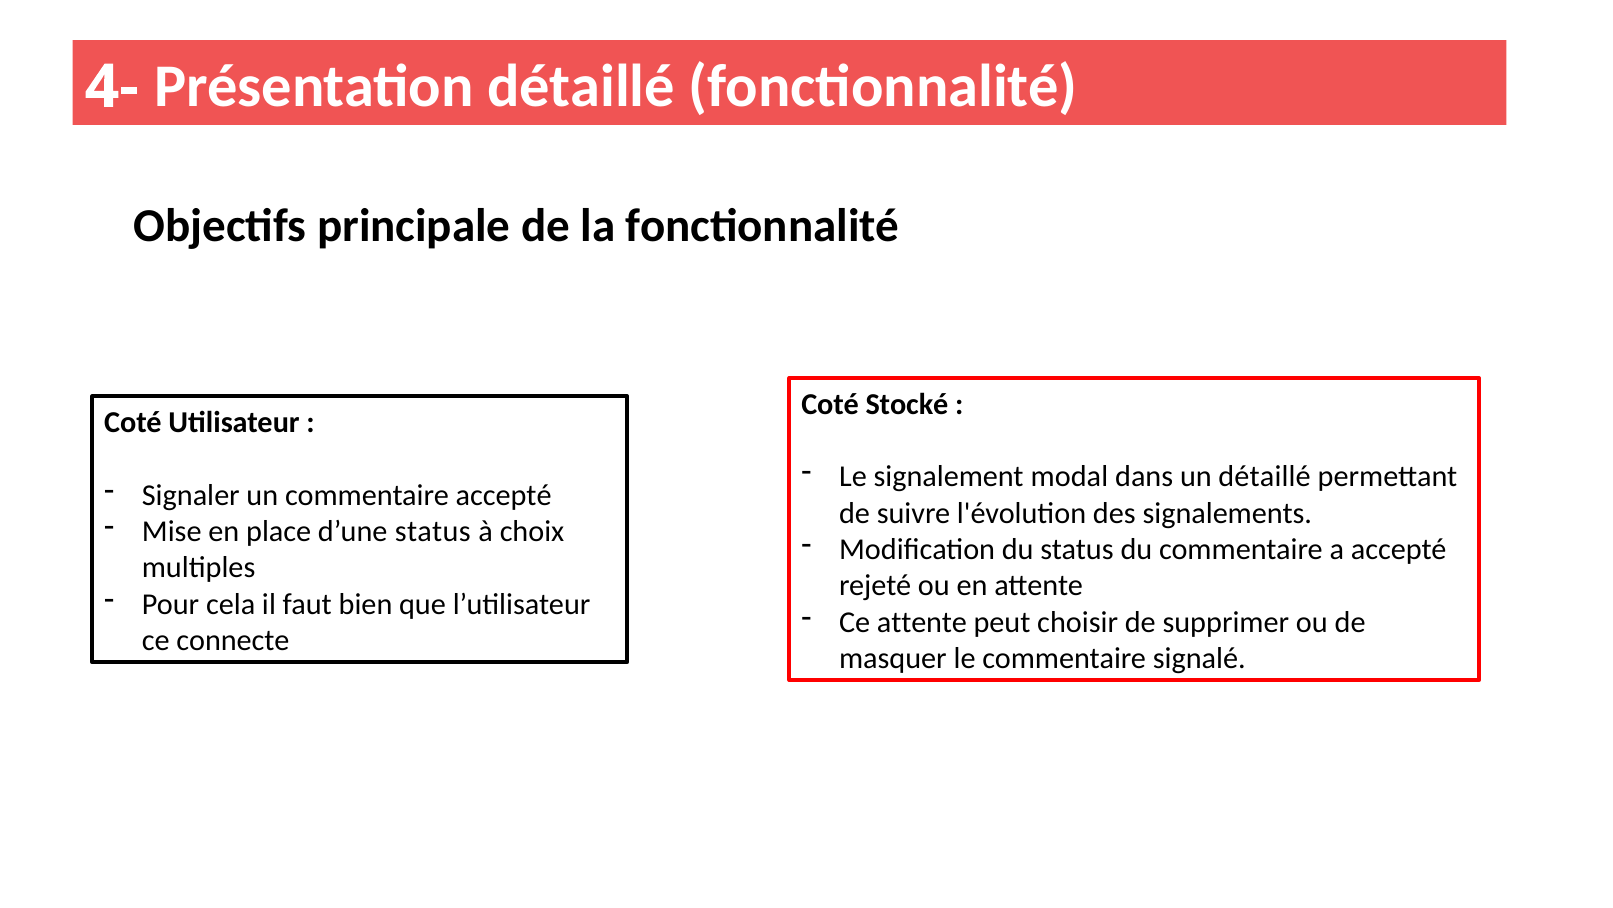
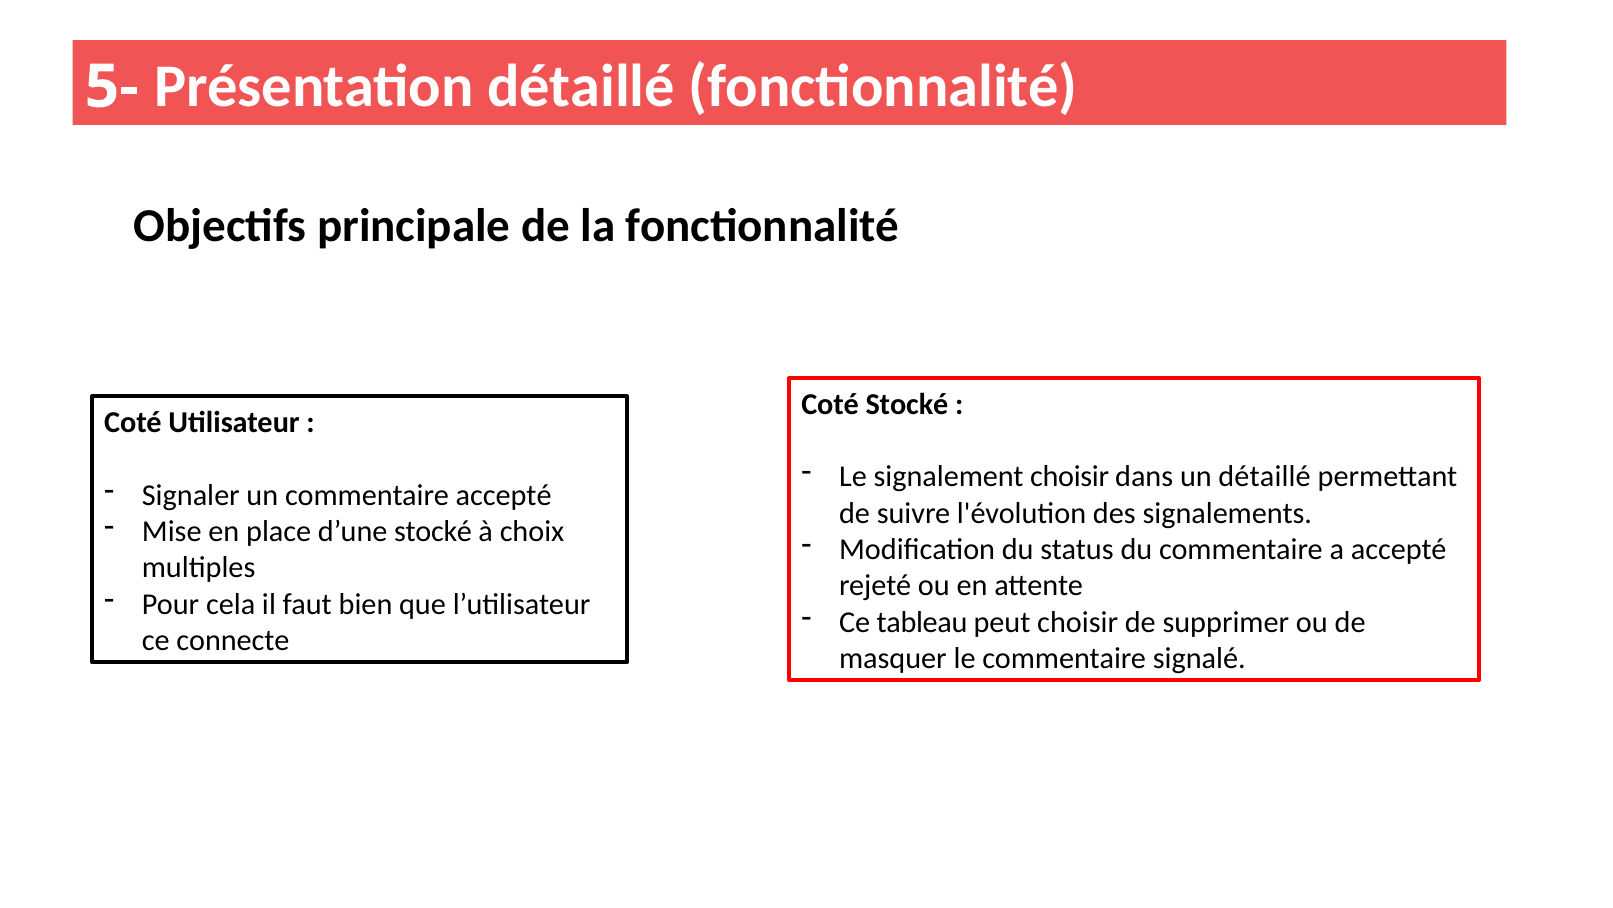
4-: 4- -> 5-
signalement modal: modal -> choisir
d’une status: status -> stocké
Ce attente: attente -> tableau
